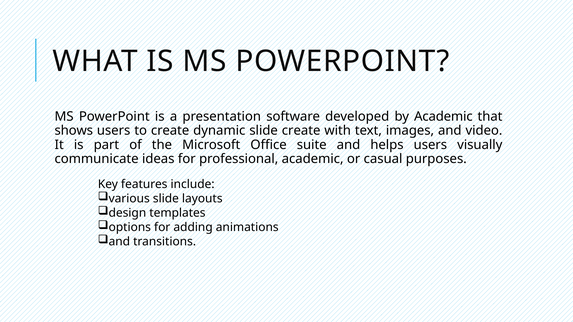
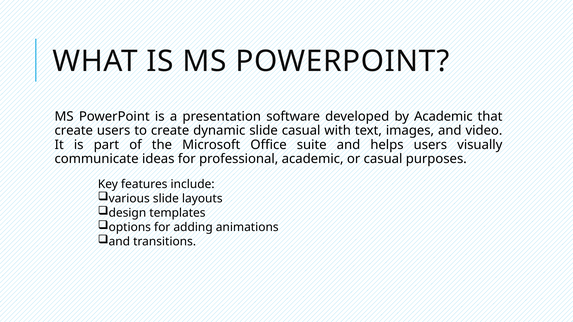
shows at (74, 131): shows -> create
slide create: create -> casual
